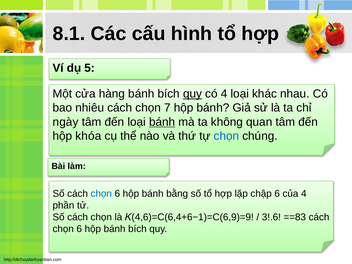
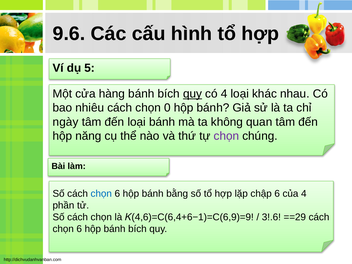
8.1: 8.1 -> 9.6
7: 7 -> 0
bánh at (162, 122) underline: present -> none
khóa: khóa -> năng
chọn at (226, 136) colour: blue -> purple
==83: ==83 -> ==29
